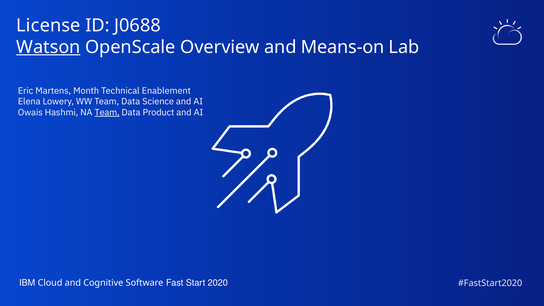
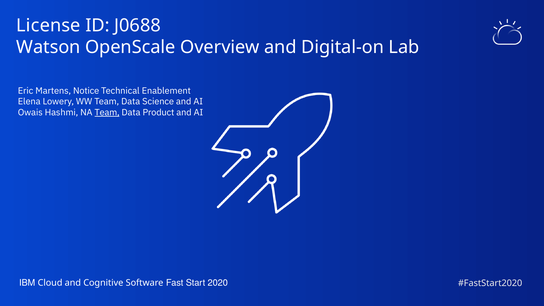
Watson underline: present -> none
Means-on: Means-on -> Digital-on
Month: Month -> Notice
